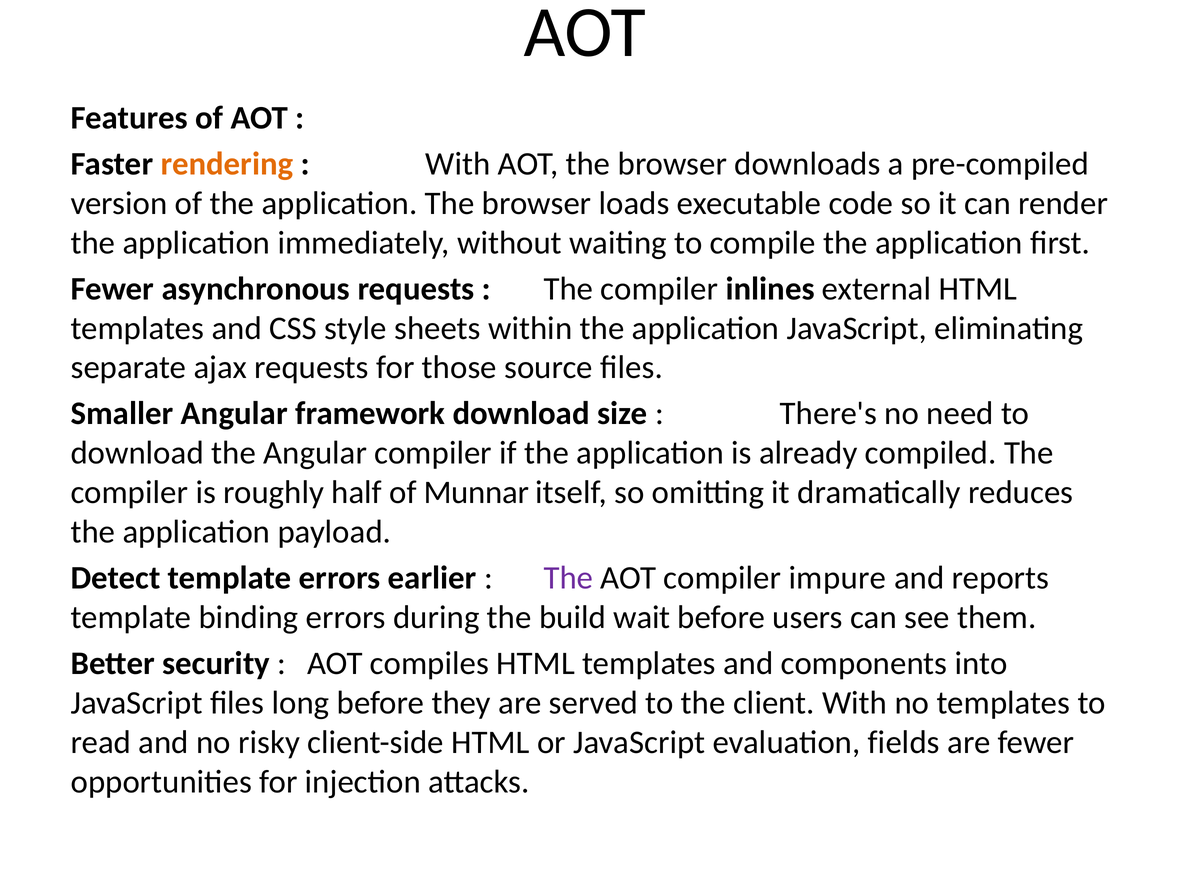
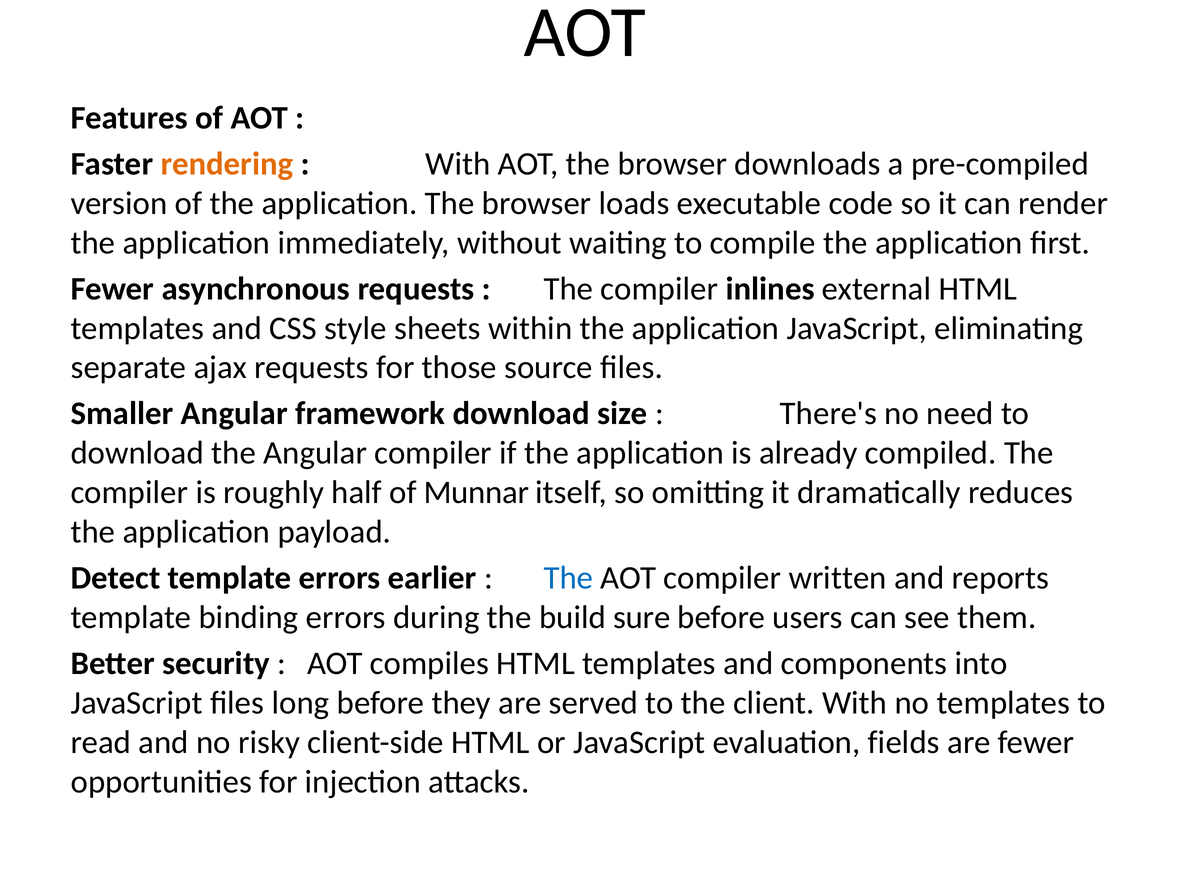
The at (568, 578) colour: purple -> blue
impure: impure -> written
wait: wait -> sure
